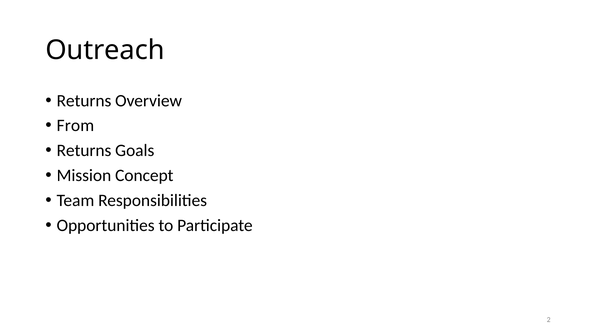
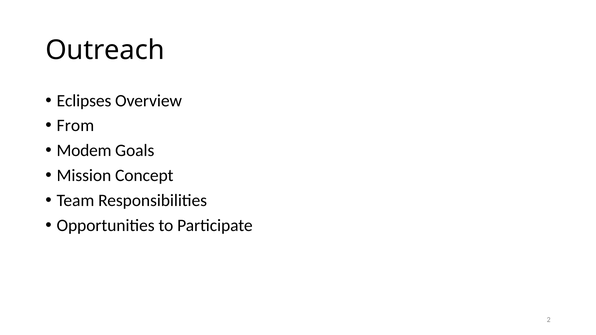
Returns at (84, 101): Returns -> Eclipses
Returns at (84, 151): Returns -> Modem
